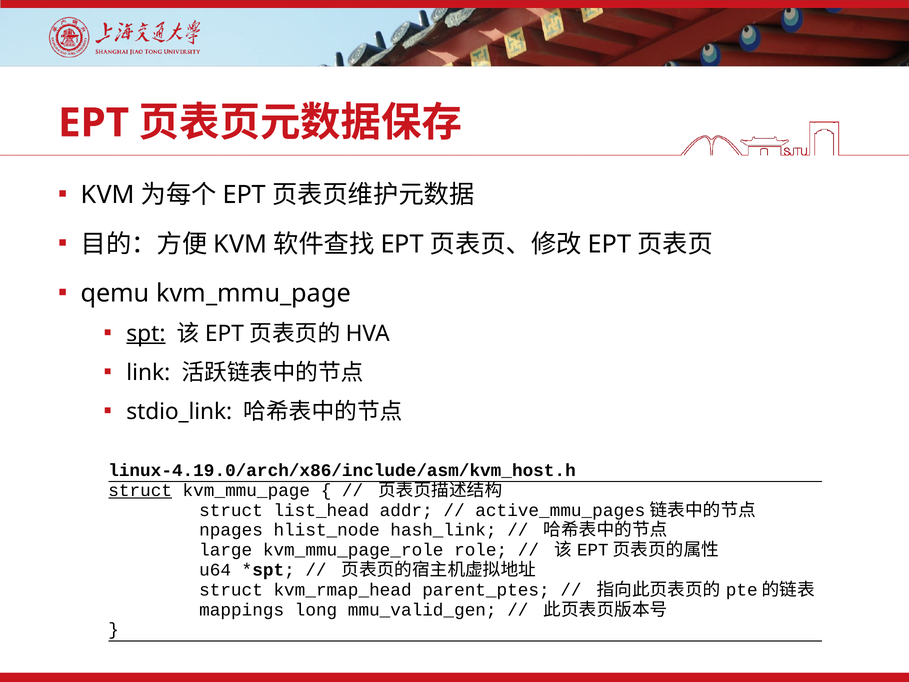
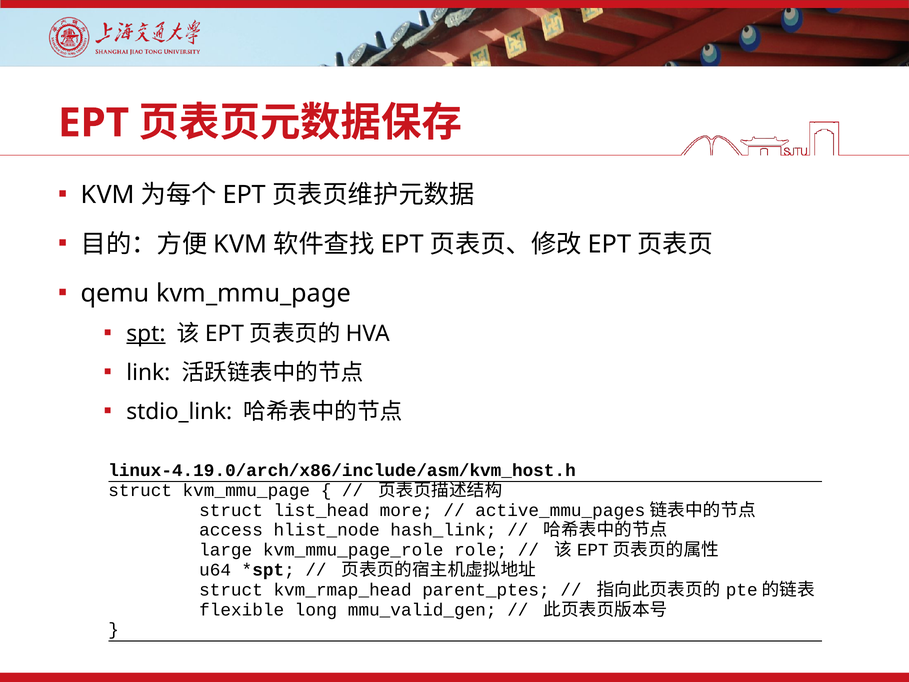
struct at (140, 490) underline: present -> none
addr: addr -> more
npages: npages -> access
mappings: mappings -> flexible
